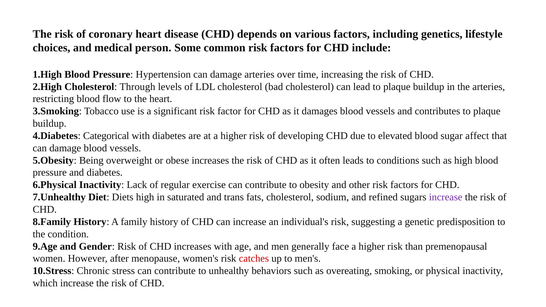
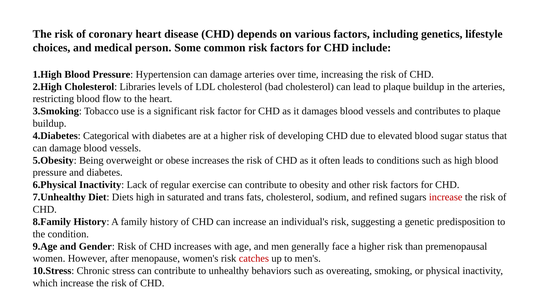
Through: Through -> Libraries
affect: affect -> status
increase at (446, 197) colour: purple -> red
